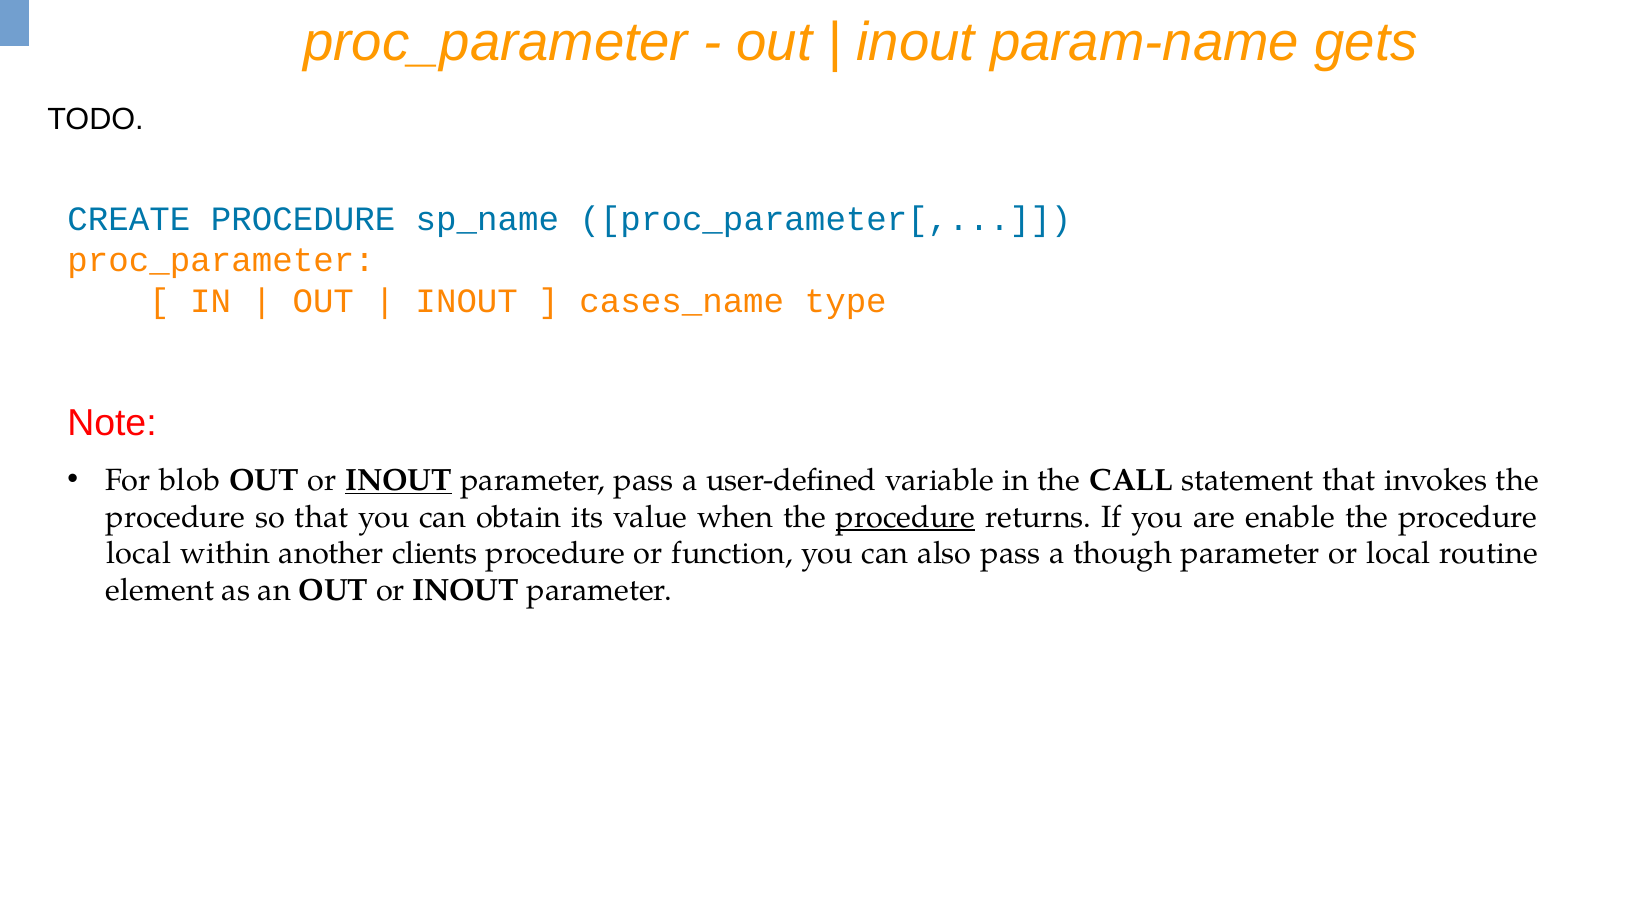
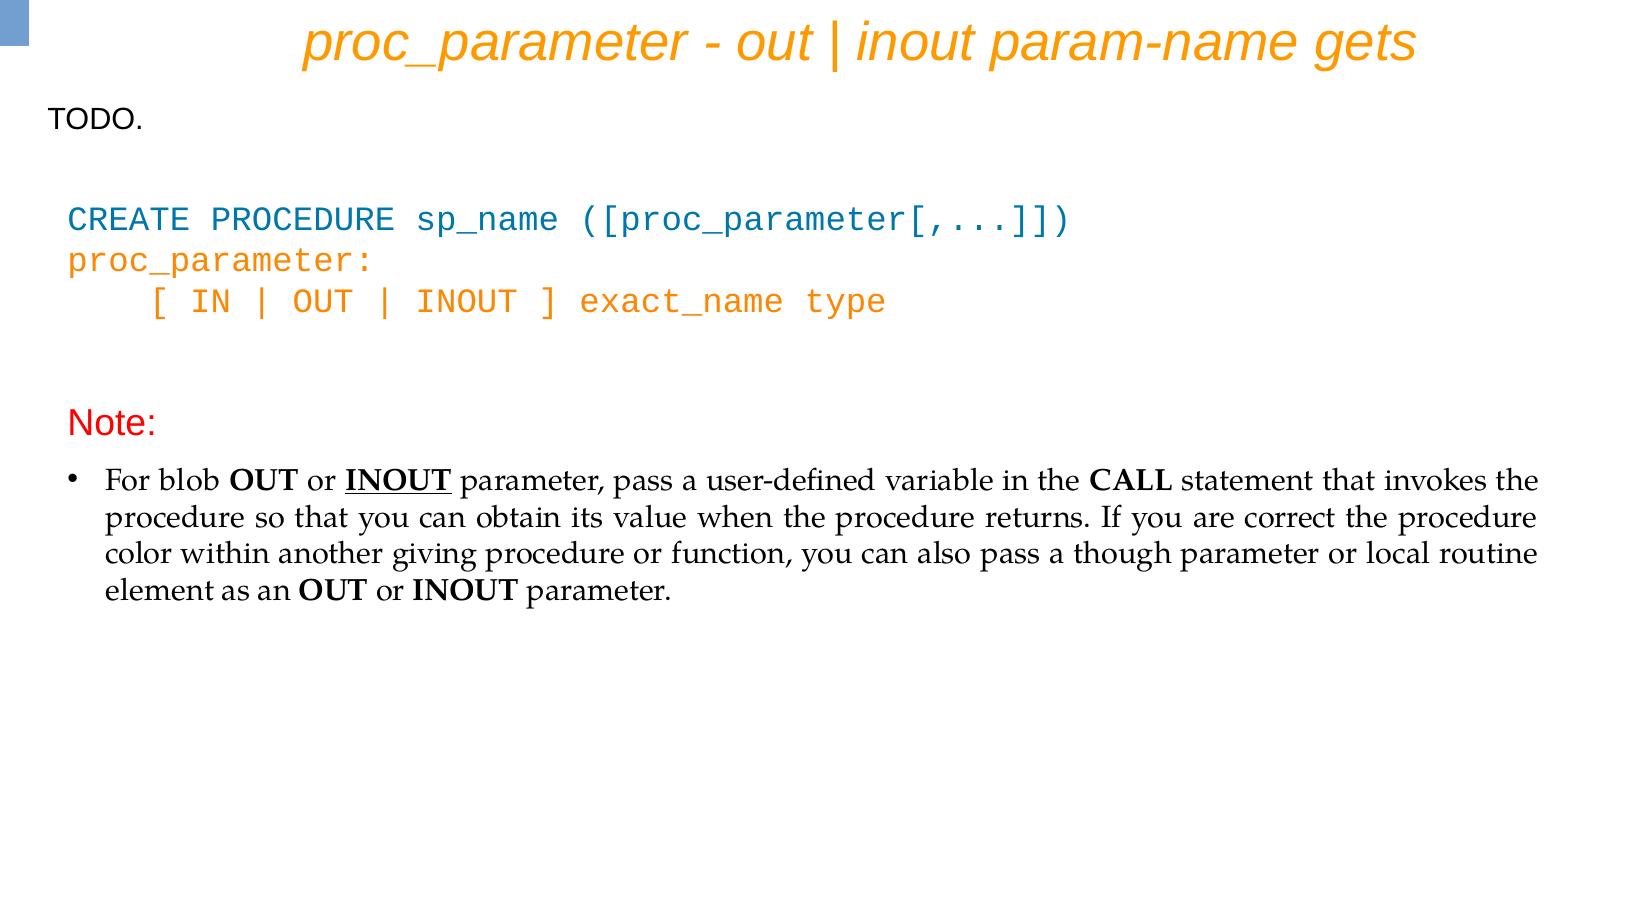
cases_name: cases_name -> exact_name
procedure at (906, 517) underline: present -> none
enable: enable -> correct
local at (139, 554): local -> color
clients: clients -> giving
